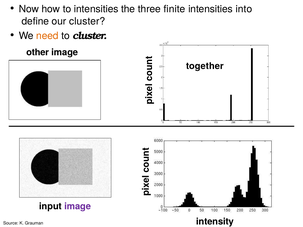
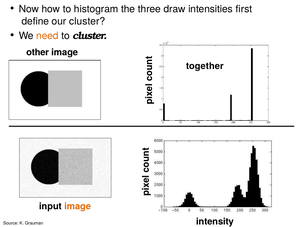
to intensities: intensities -> histogram
finite: finite -> draw
into: into -> first
image at (78, 207) colour: purple -> orange
